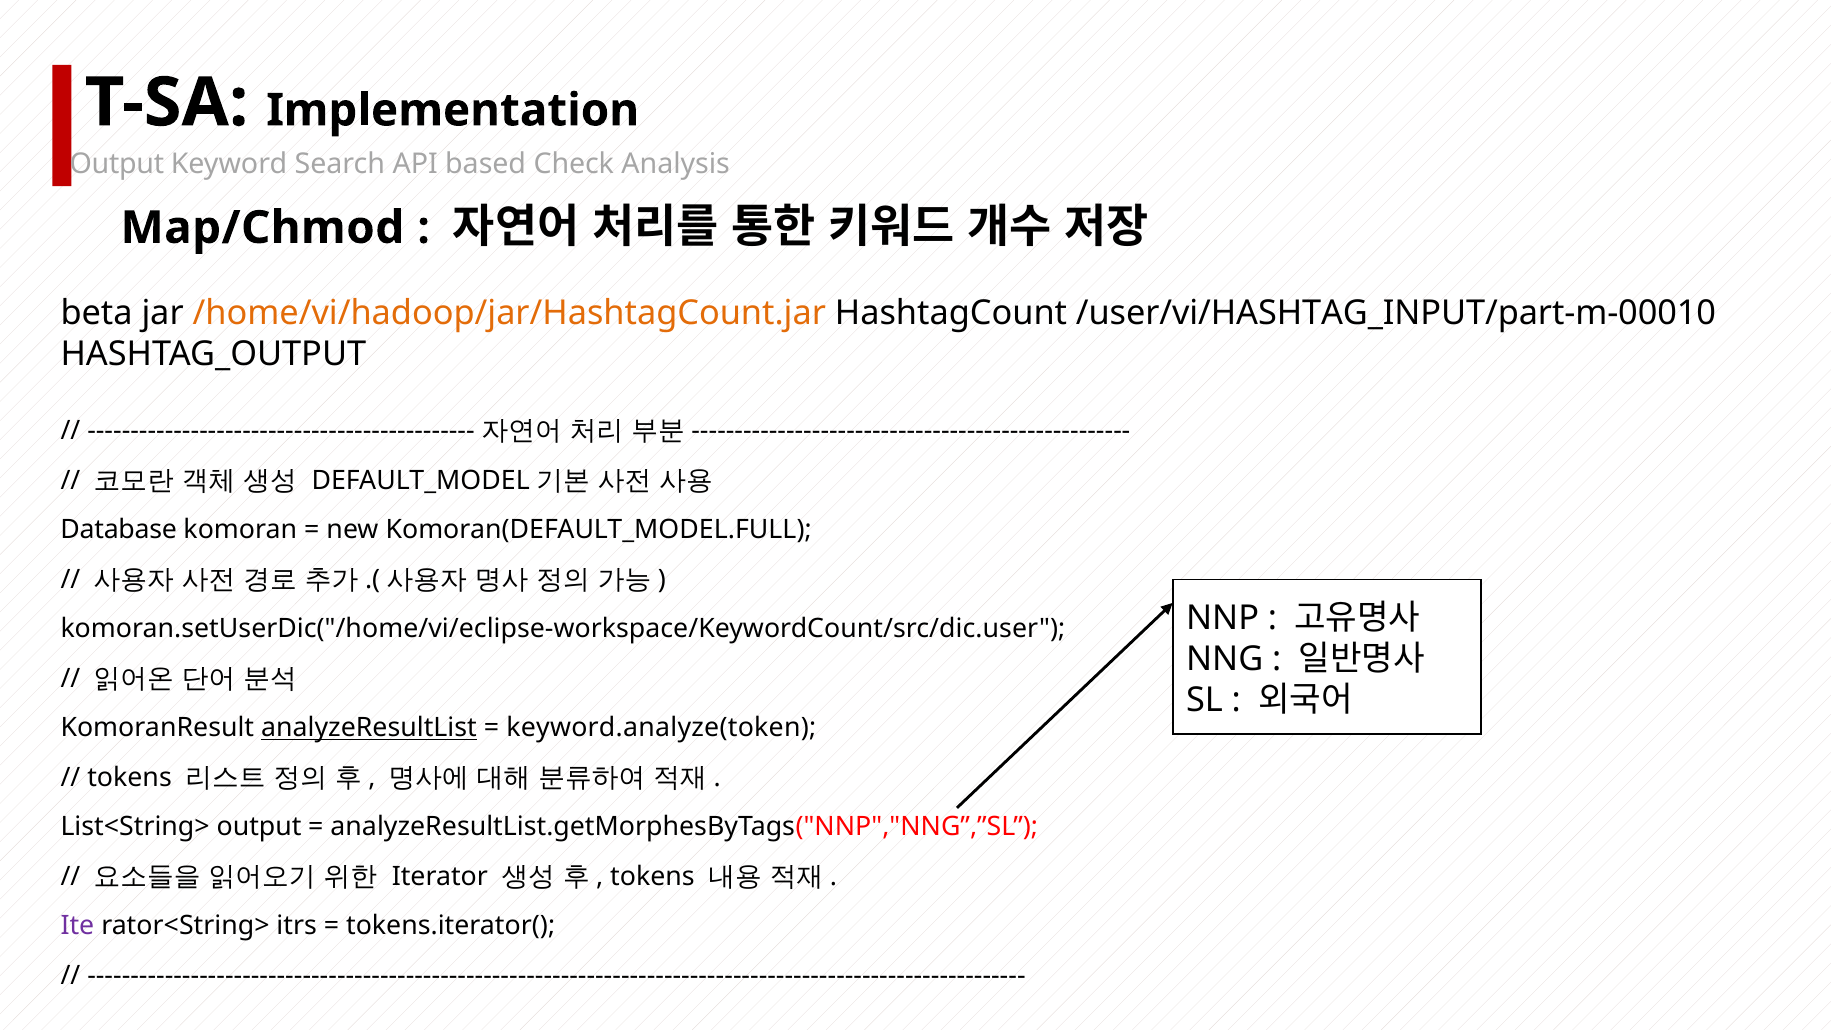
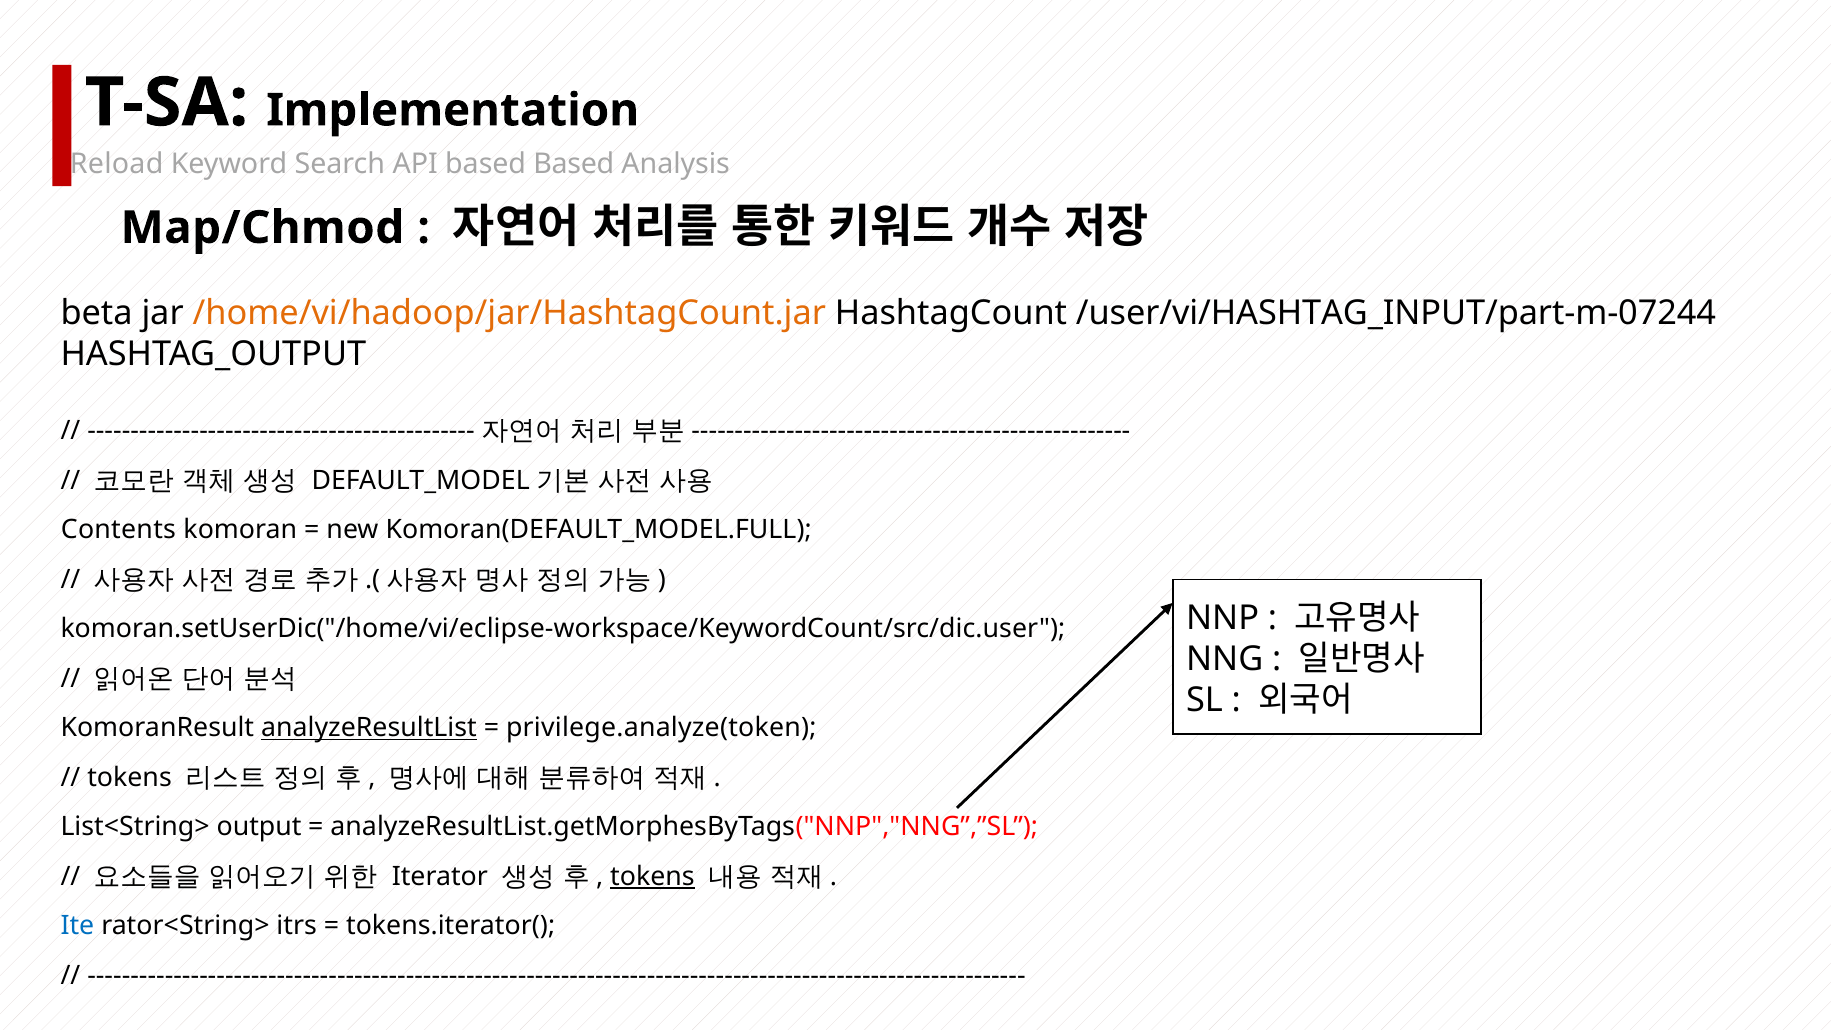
Output at (117, 164): Output -> Reload
based Check: Check -> Based
/user/vi/HASHTAG_INPUT/part-m-00010: /user/vi/HASHTAG_INPUT/part-m-00010 -> /user/vi/HASHTAG_INPUT/part-m-07244
Database: Database -> Contents
keyword.analyze(token: keyword.analyze(token -> privilege.analyze(token
tokens at (652, 876) underline: none -> present
Ite colour: purple -> blue
